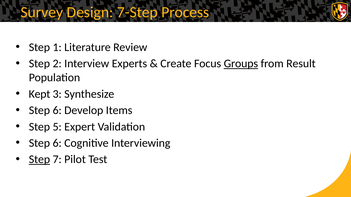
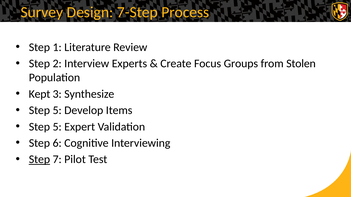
Groups underline: present -> none
Result: Result -> Stolen
6 at (57, 111): 6 -> 5
